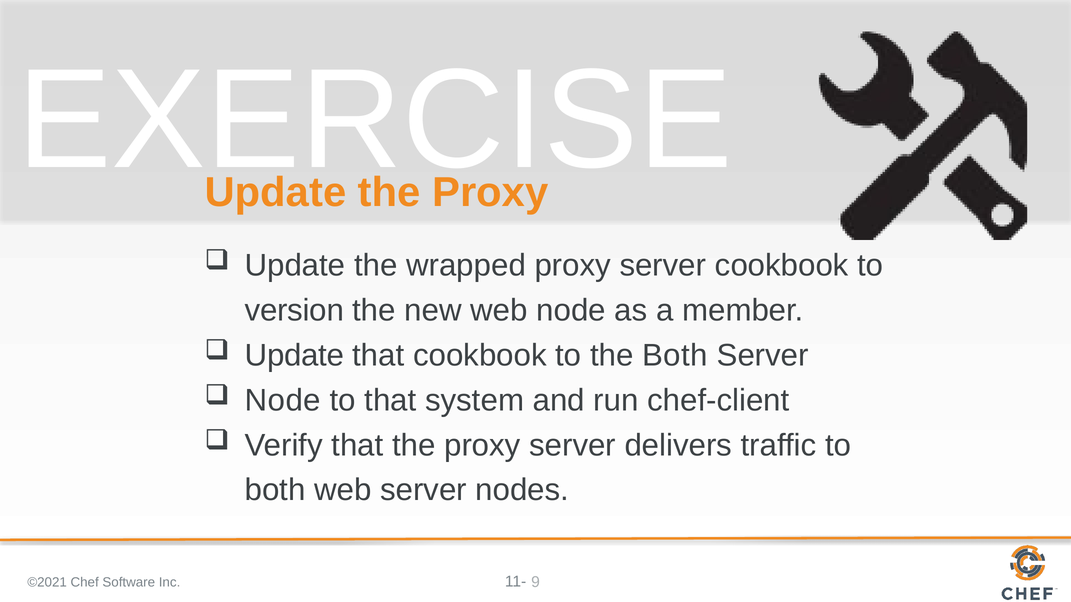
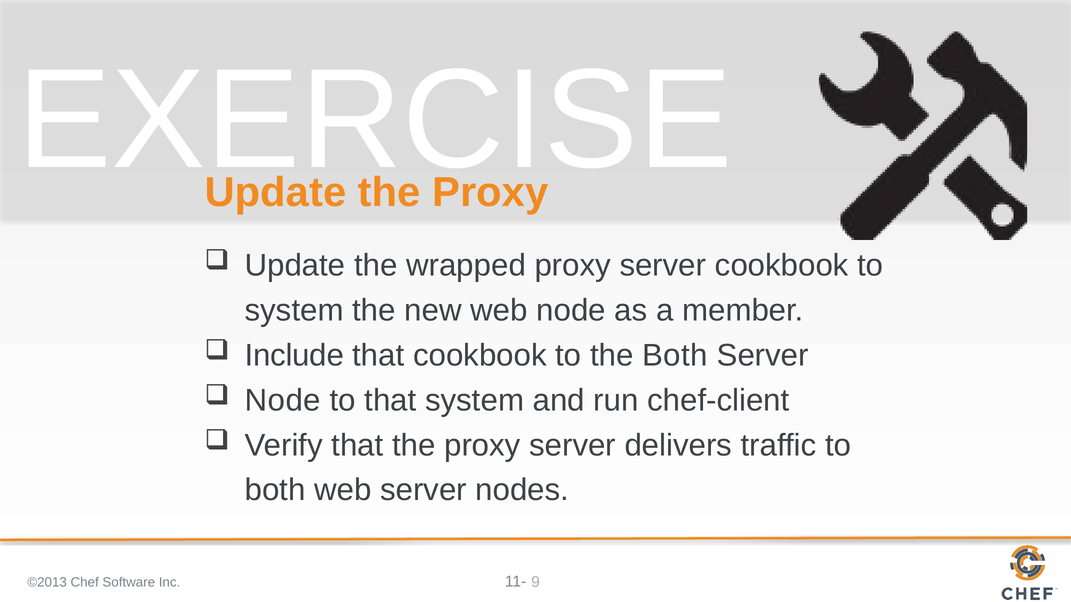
version at (294, 310): version -> system
Update at (294, 355): Update -> Include
©2021: ©2021 -> ©2013
